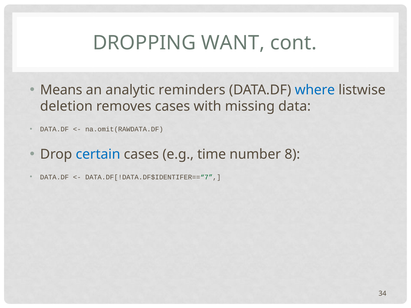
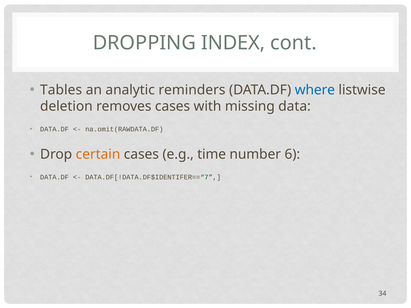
WANT: WANT -> INDEX
Means: Means -> Tables
certain colour: blue -> orange
8: 8 -> 6
